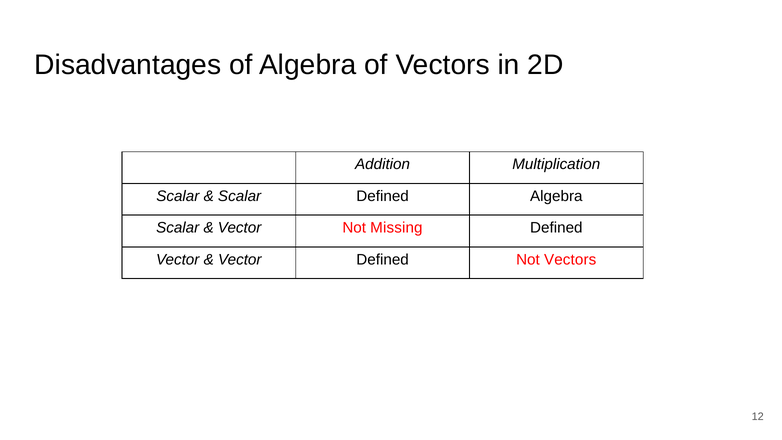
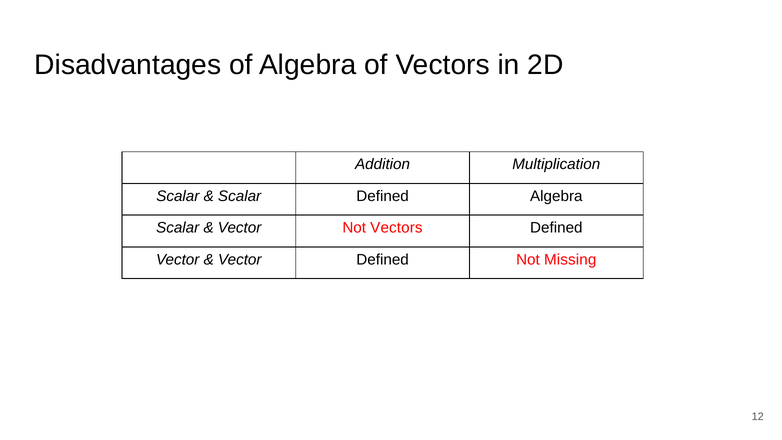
Not Missing: Missing -> Vectors
Not Vectors: Vectors -> Missing
